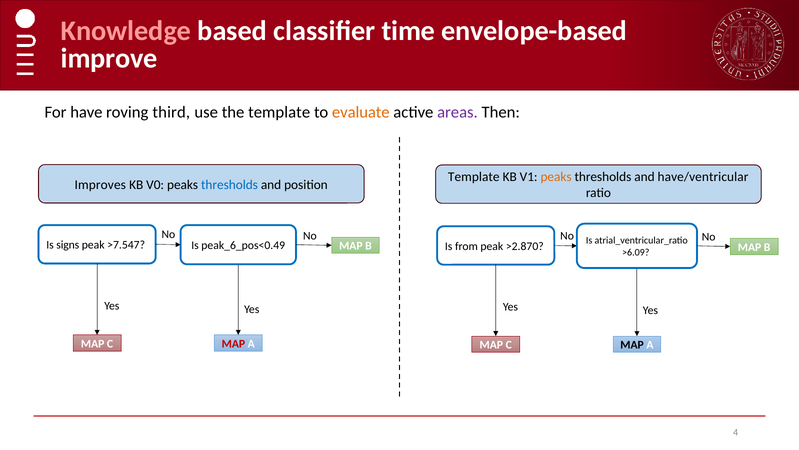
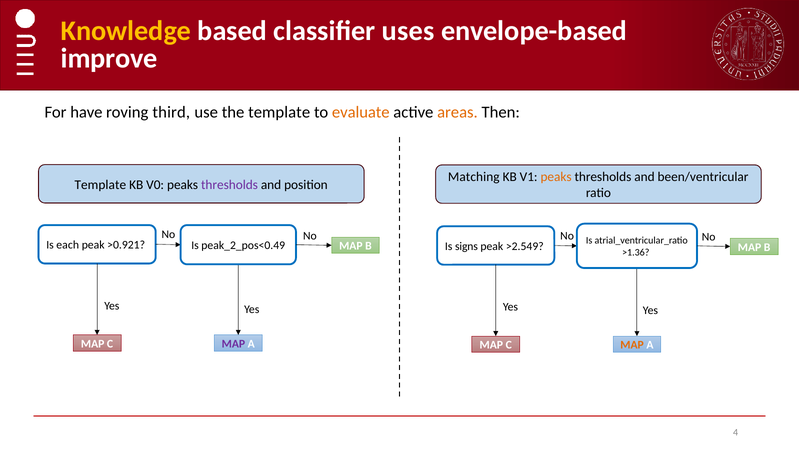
Knowledge colour: pink -> yellow
time: time -> uses
areas colour: purple -> orange
Template at (474, 177): Template -> Matching
have/ventricular: have/ventricular -> been/ventricular
Improves at (100, 184): Improves -> Template
thresholds at (230, 184) colour: blue -> purple
signs: signs -> each
>7.547: >7.547 -> >0.921
peak_6_pos<0.49: peak_6_pos<0.49 -> peak_2_pos<0.49
from: from -> signs
>2.870: >2.870 -> >2.549
>6.09: >6.09 -> >1.36
MAP at (233, 343) colour: red -> purple
MAP at (632, 345) colour: black -> orange
